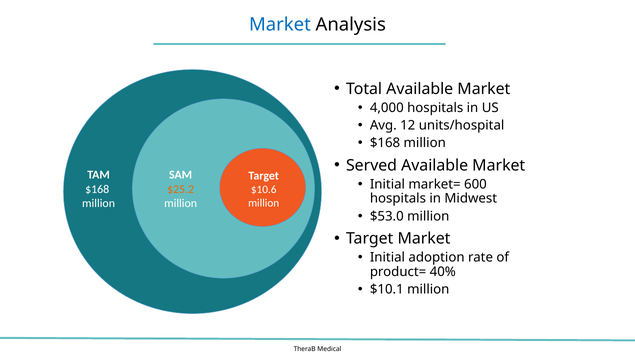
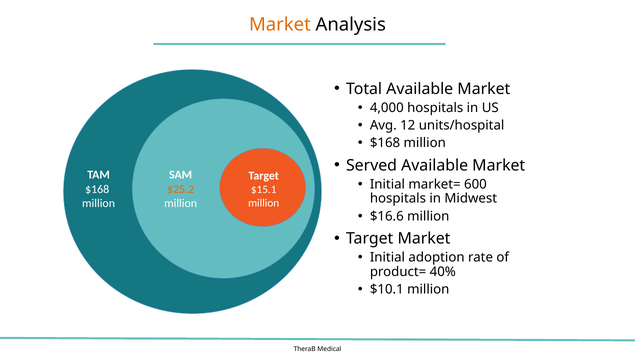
Market at (280, 24) colour: blue -> orange
$10.6: $10.6 -> $15.1
$53.0: $53.0 -> $16.6
